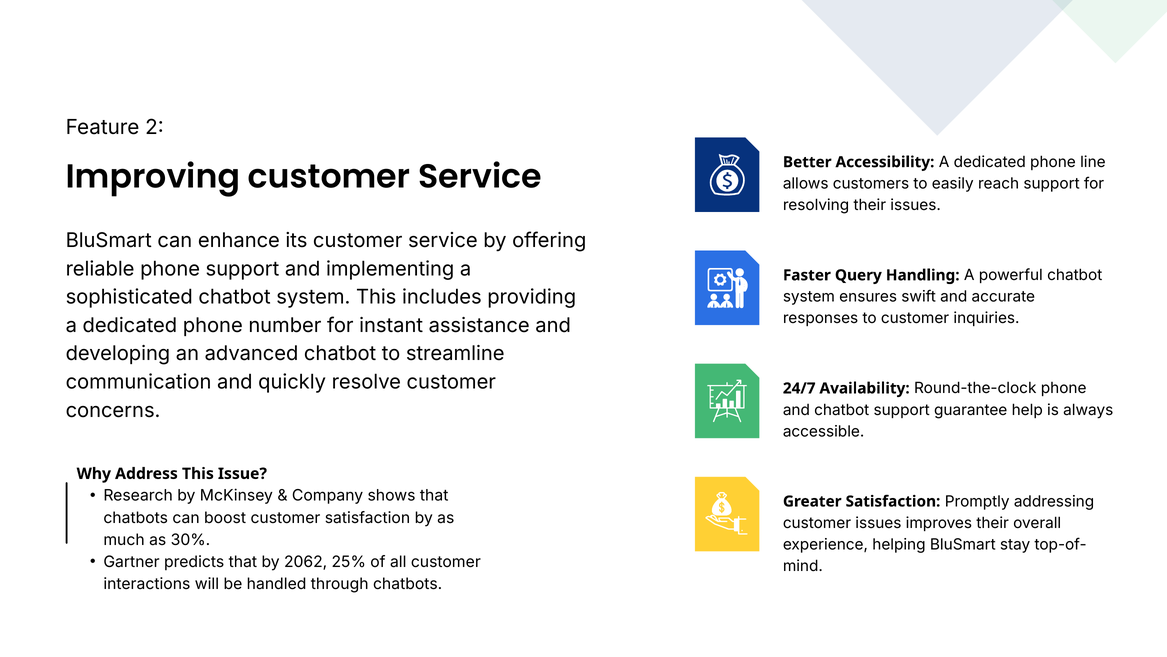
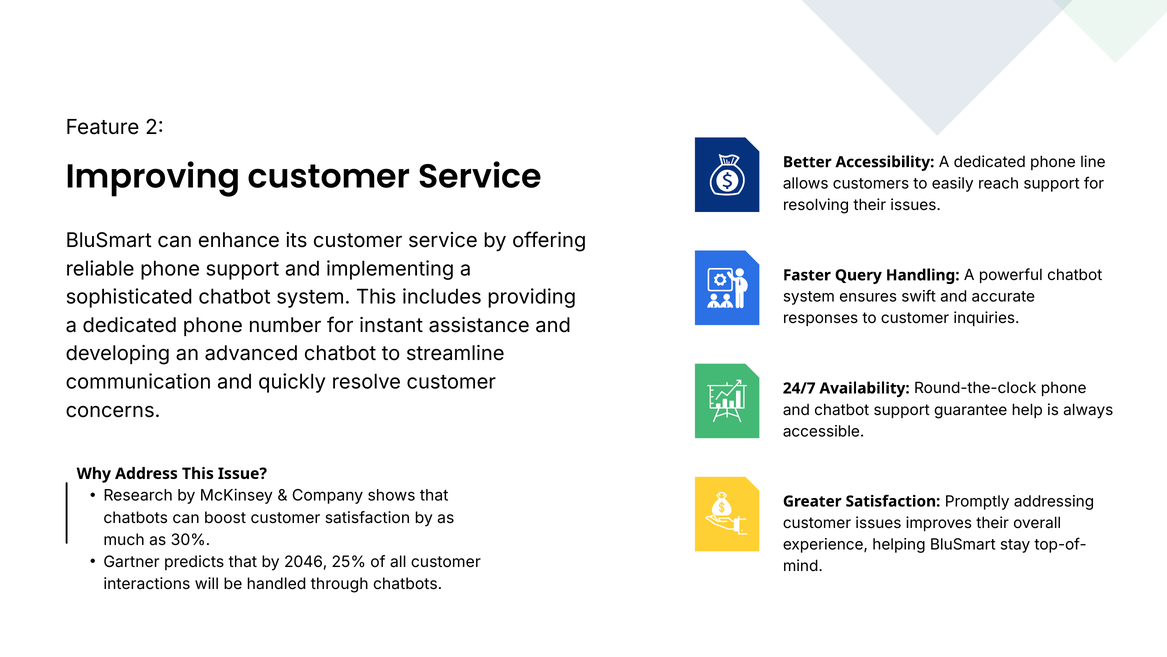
2062: 2062 -> 2046
